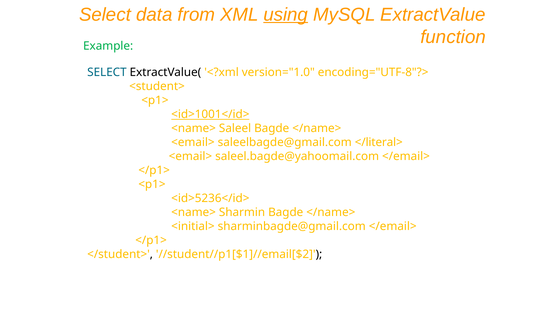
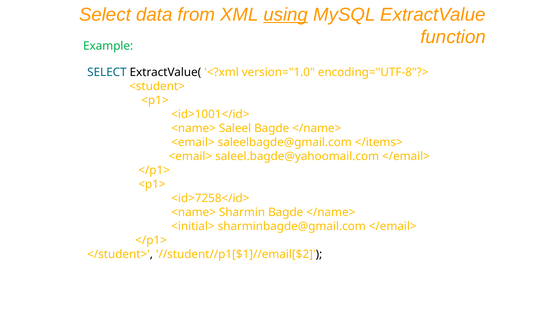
<id>1001</id> underline: present -> none
</literal>: </literal> -> </items>
<id>5236</id>: <id>5236</id> -> <id>7258</id>
